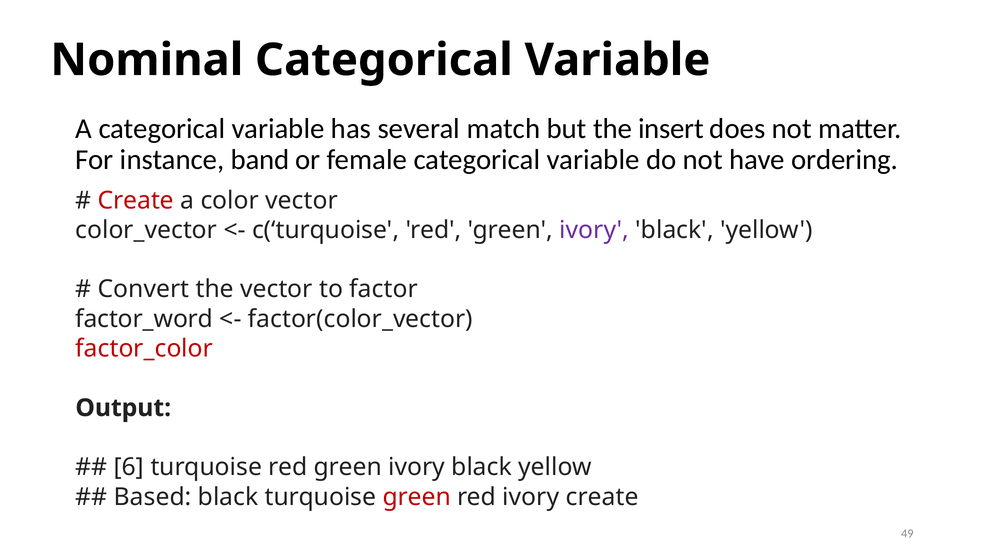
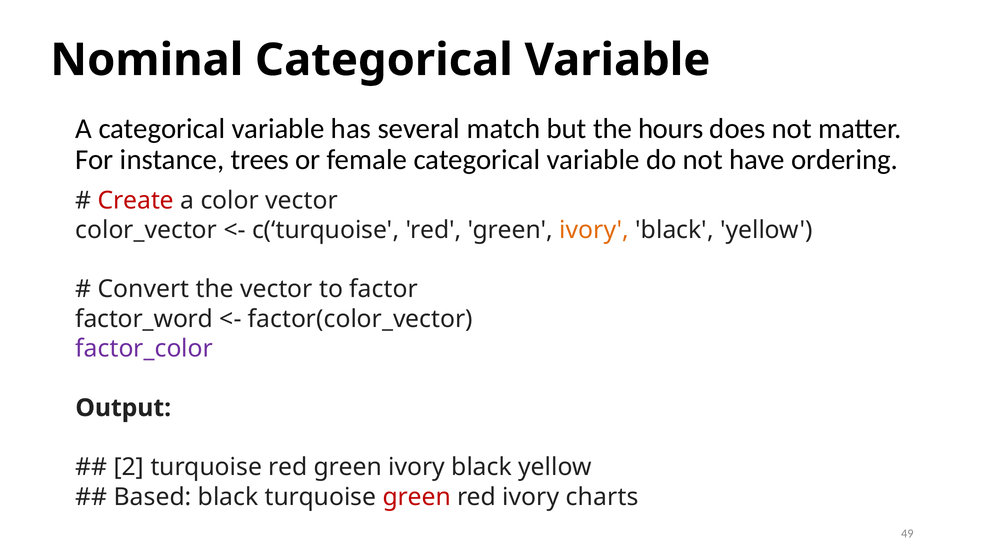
insert: insert -> hours
band: band -> trees
ivory at (594, 230) colour: purple -> orange
factor_color colour: red -> purple
6: 6 -> 2
ivory create: create -> charts
